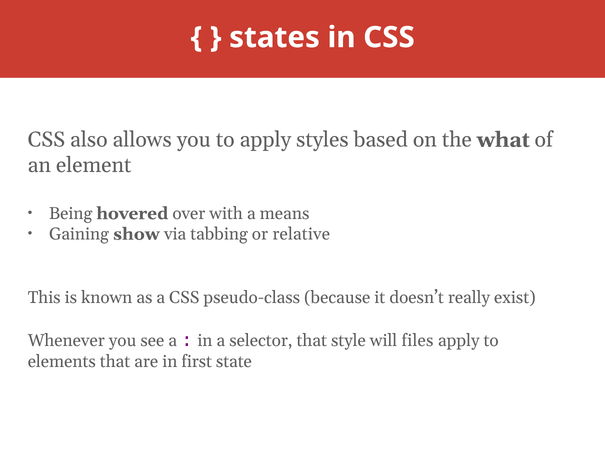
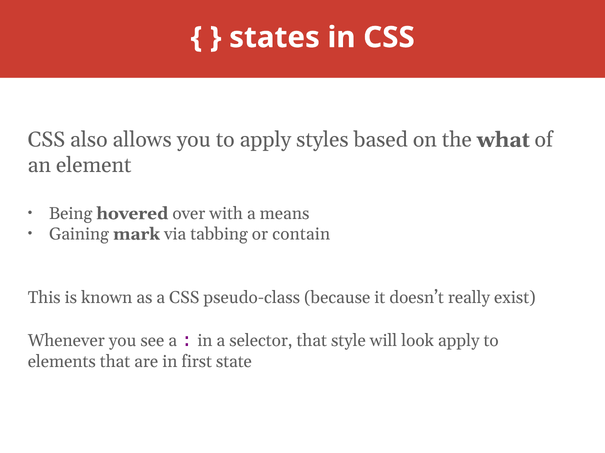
show: show -> mark
relative: relative -> contain
files: files -> look
